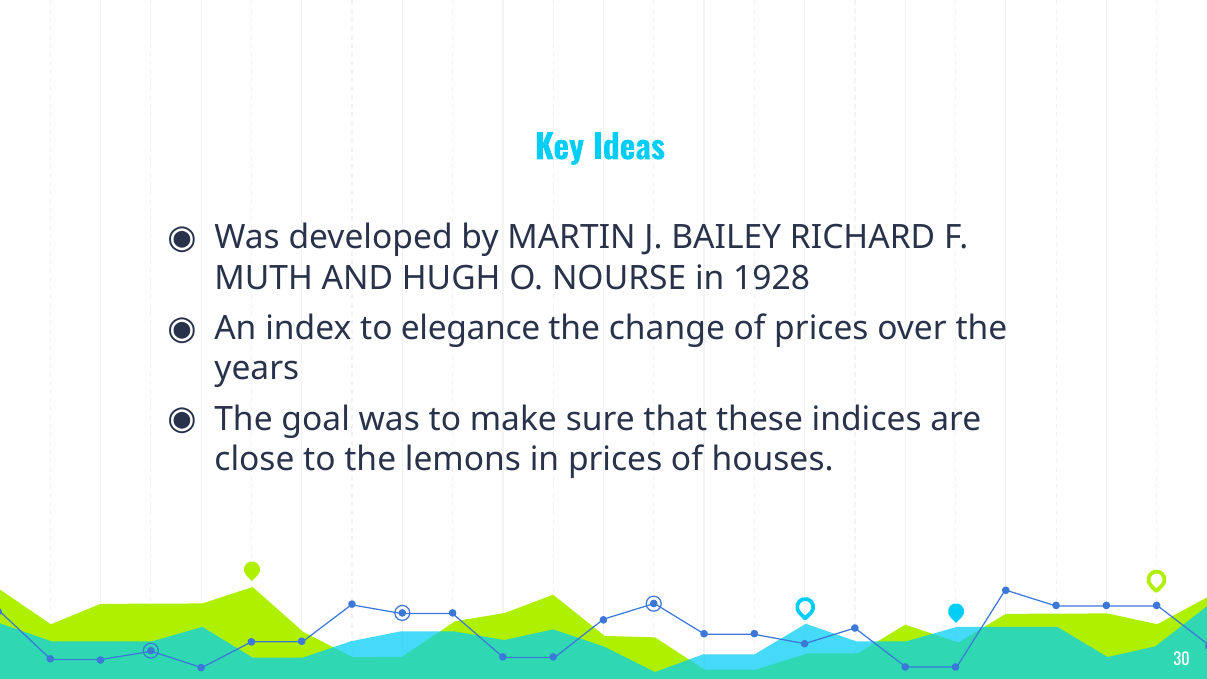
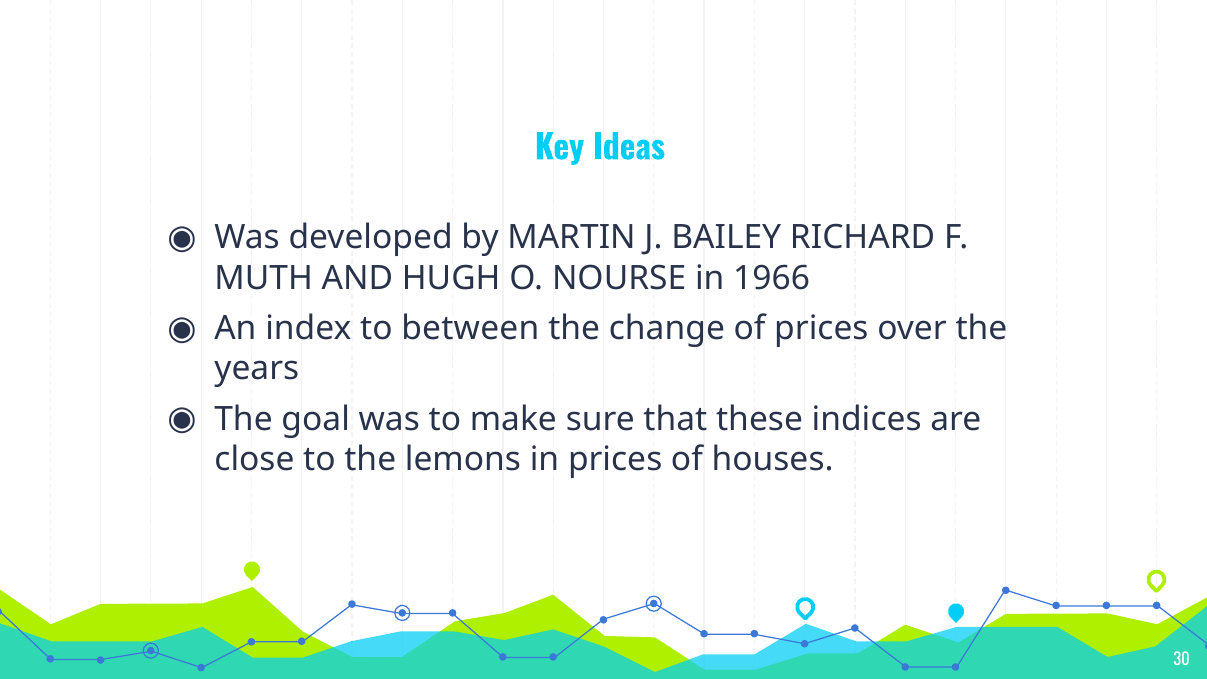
1928: 1928 -> 1966
elegance: elegance -> between
